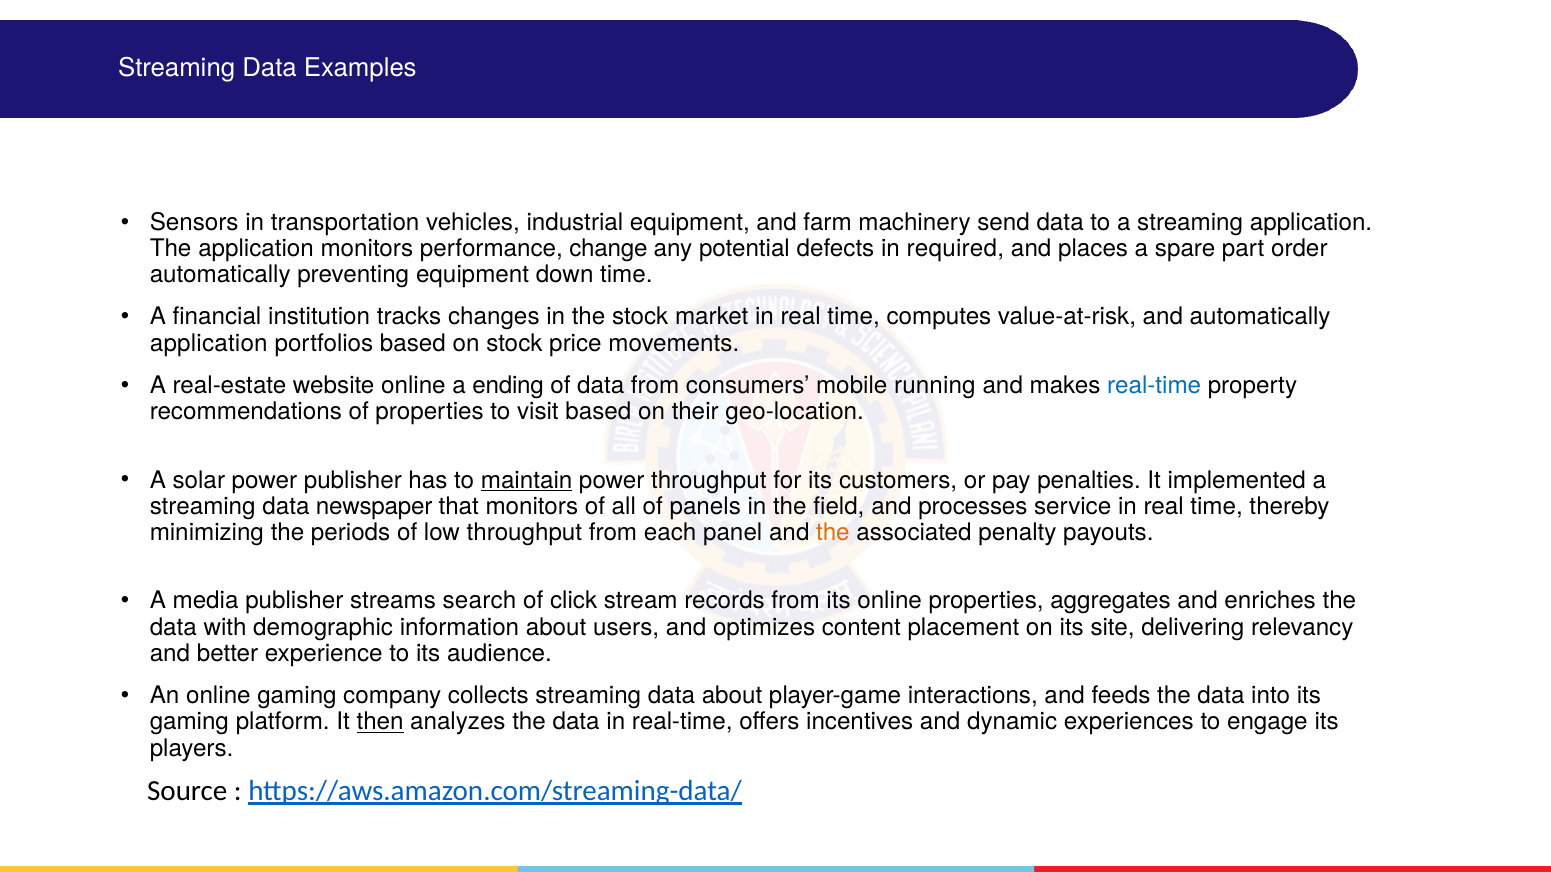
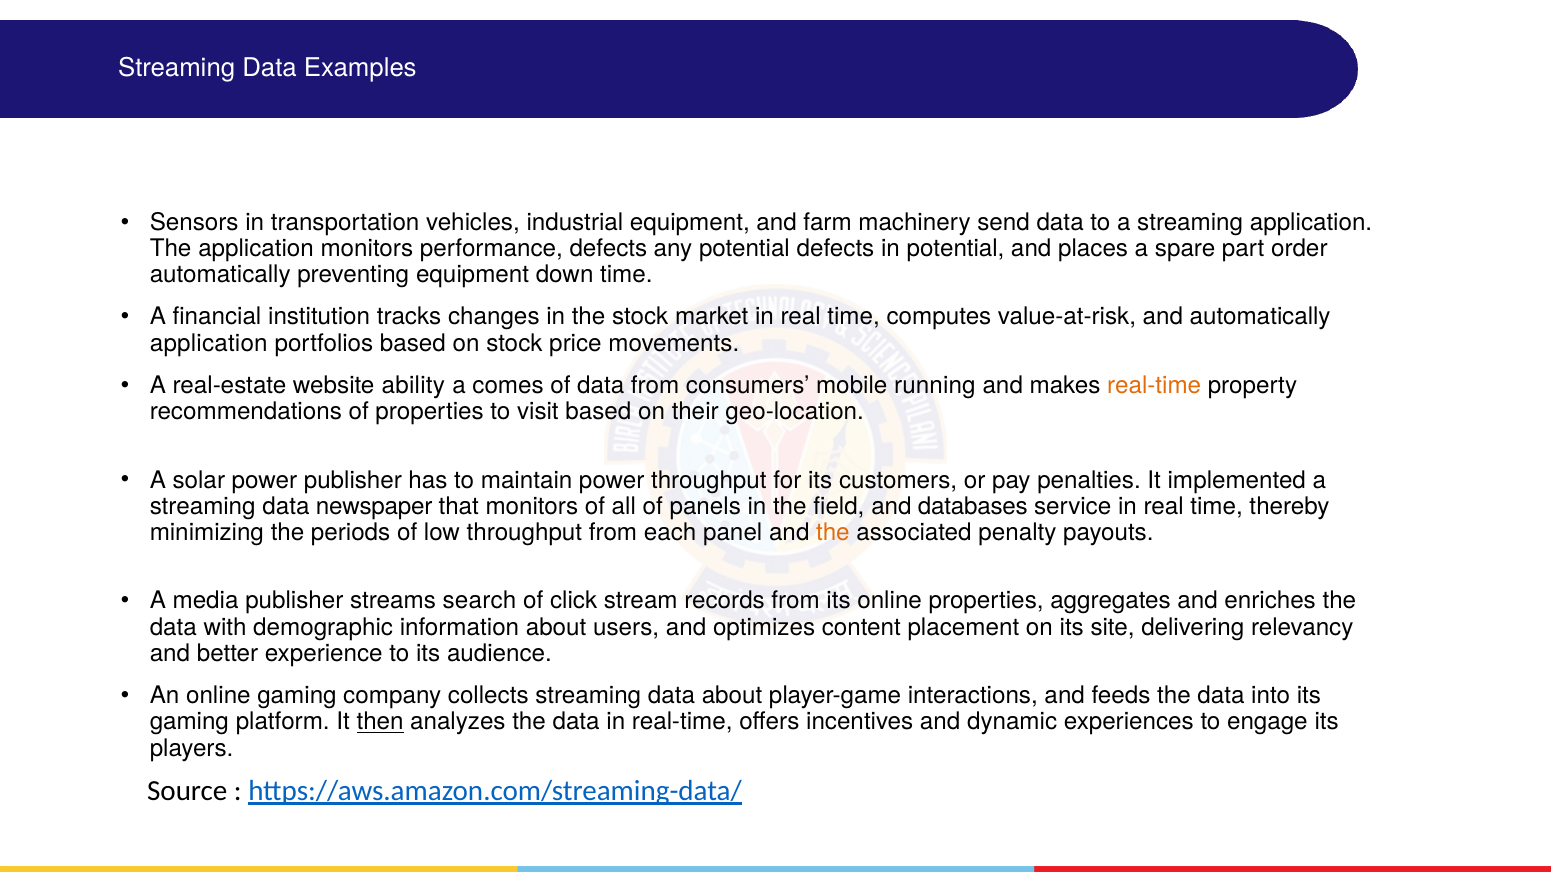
performance change: change -> defects
in required: required -> potential
website online: online -> ability
ending: ending -> comes
real-time at (1154, 386) colour: blue -> orange
maintain underline: present -> none
processes: processes -> databases
